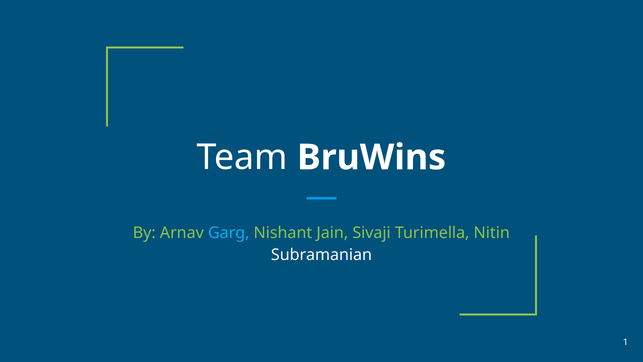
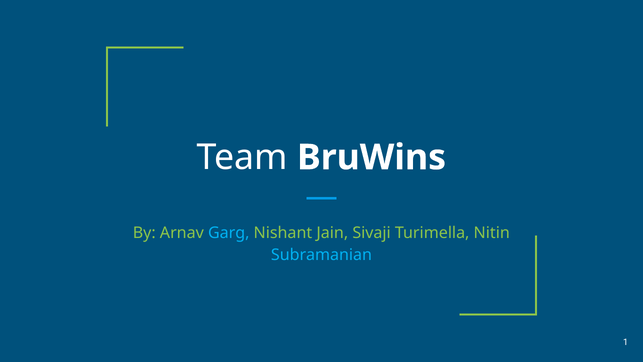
Subramanian colour: white -> light blue
